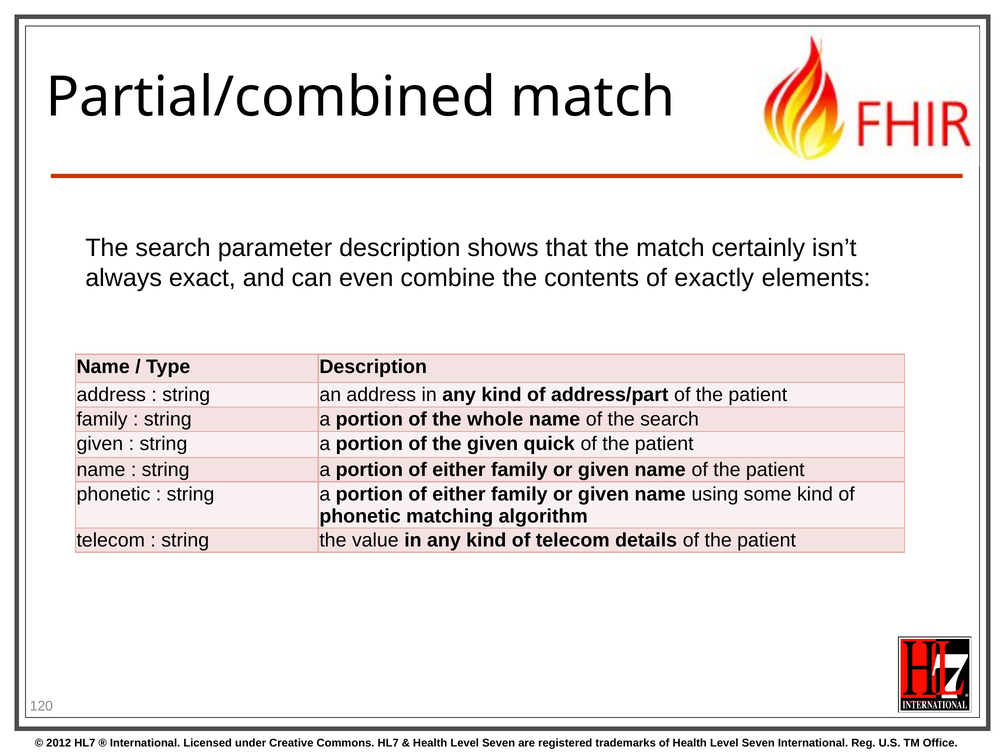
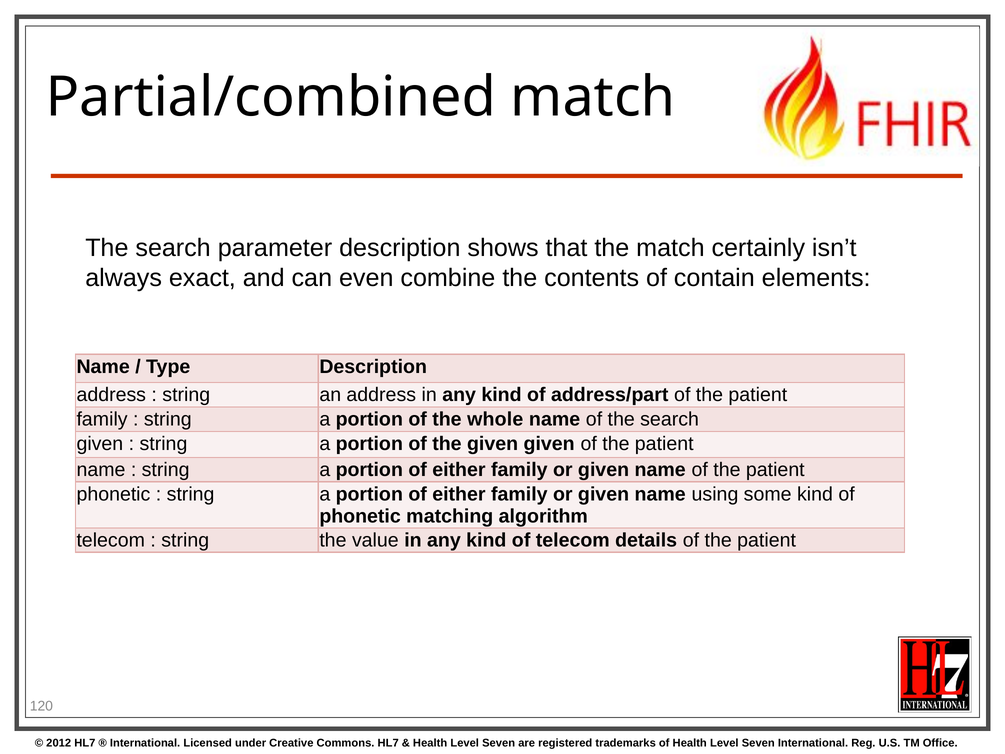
exactly: exactly -> contain
given quick: quick -> given
